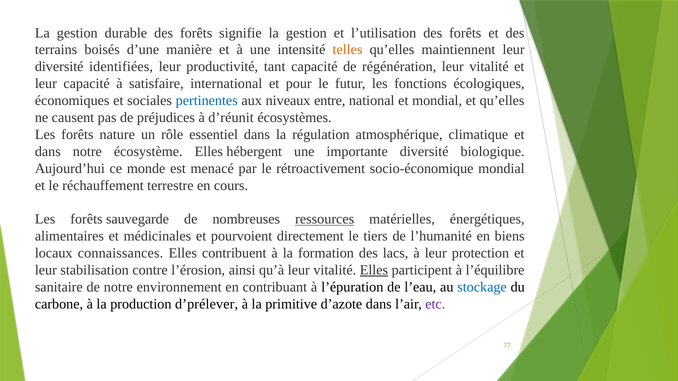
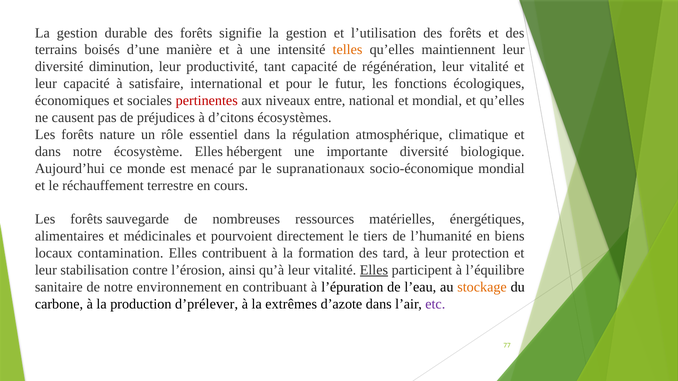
identifiées: identifiées -> diminution
pertinentes colour: blue -> red
d’réunit: d’réunit -> d’citons
rétroactivement: rétroactivement -> supranationaux
ressources underline: present -> none
connaissances: connaissances -> contamination
lacs: lacs -> tard
stockage colour: blue -> orange
primitive: primitive -> extrêmes
